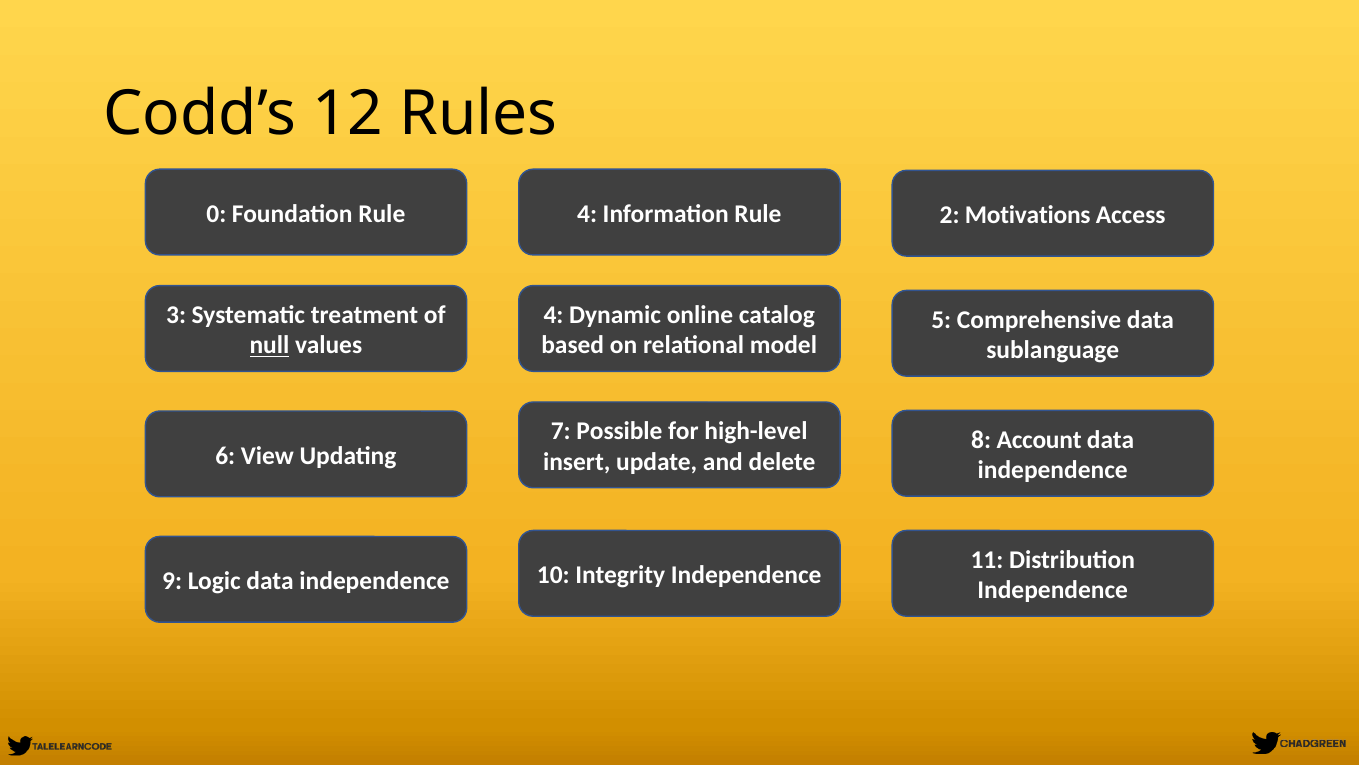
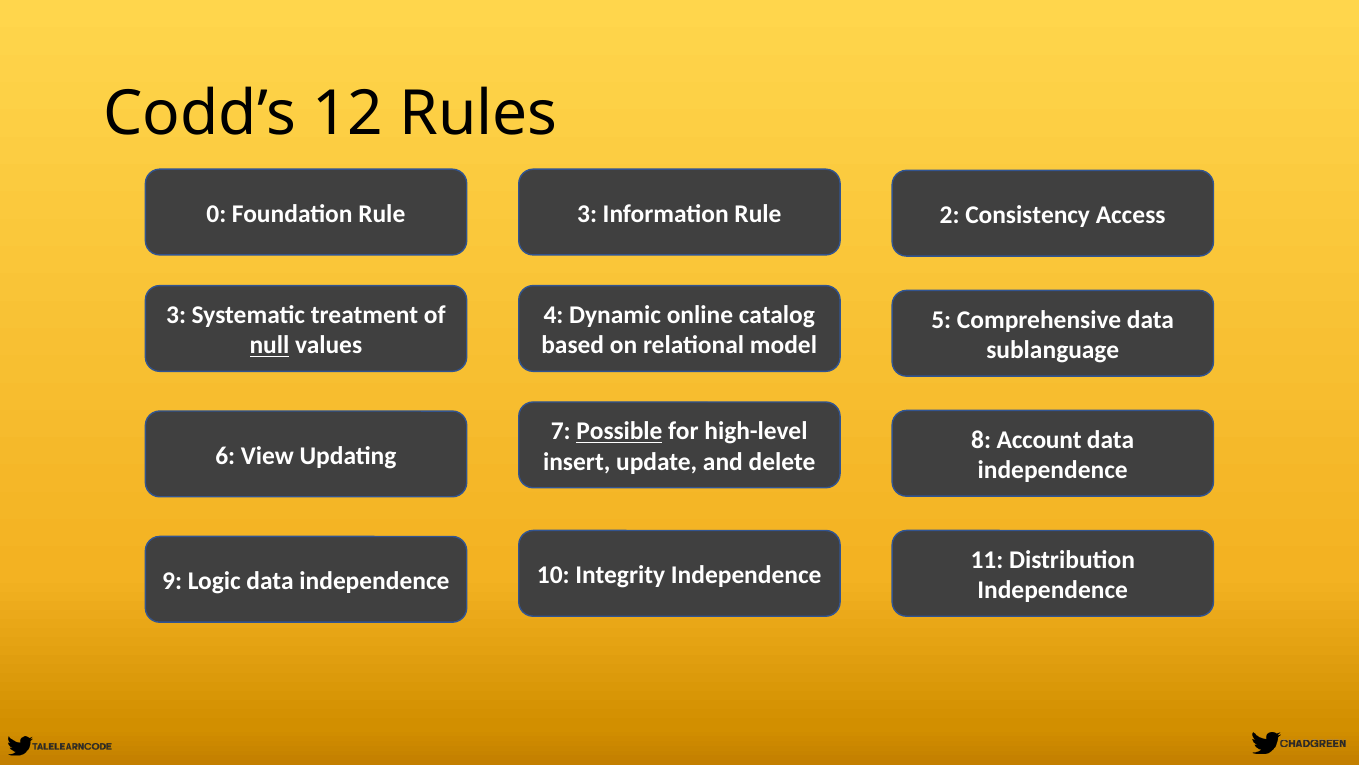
Rule 4: 4 -> 3
Motivations: Motivations -> Consistency
Possible underline: none -> present
